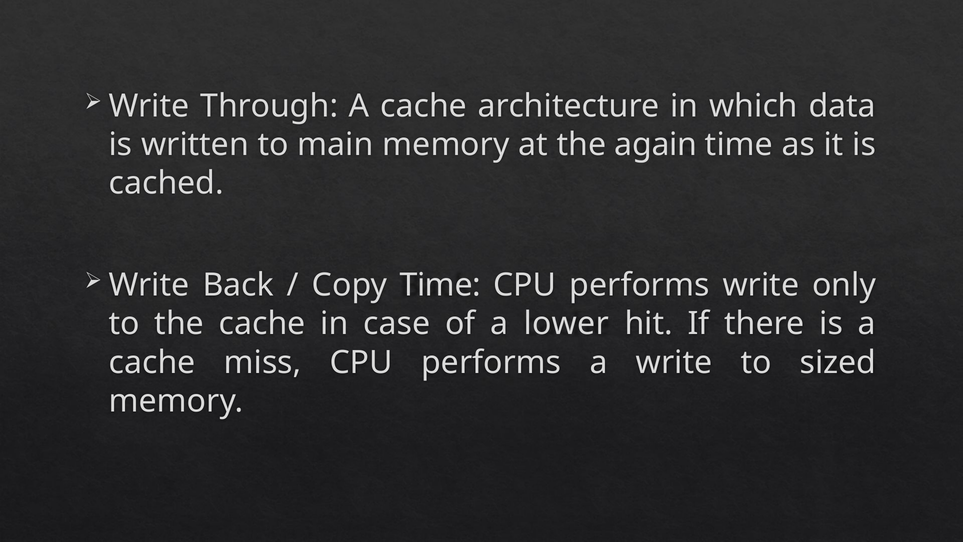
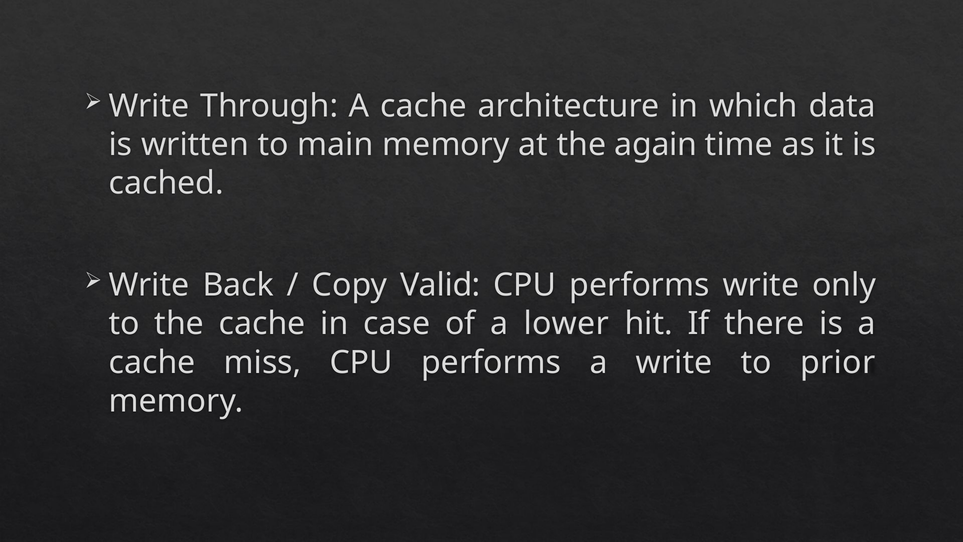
Copy Time: Time -> Valid
sized: sized -> prior
